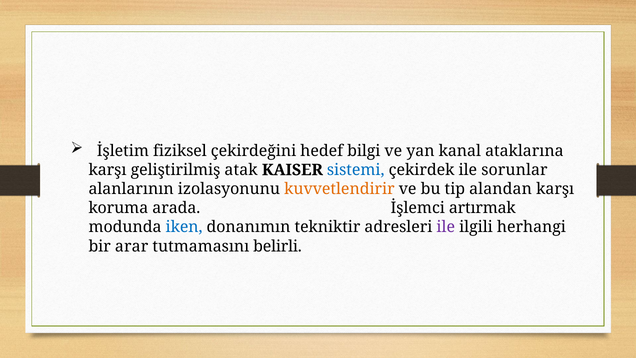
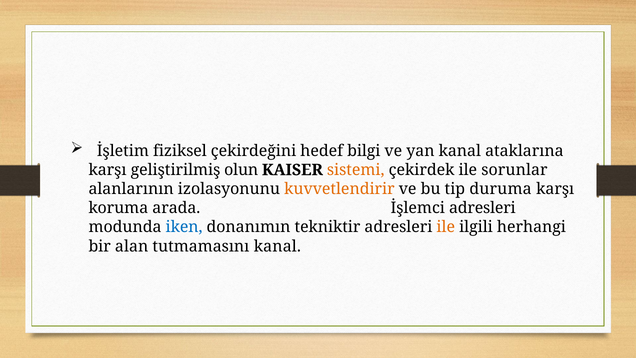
atak: atak -> olun
sistemi colour: blue -> orange
alandan: alandan -> duruma
İşlemci artırmak: artırmak -> adresleri
ile at (446, 227) colour: purple -> orange
arar: arar -> alan
tutmamasını belirli: belirli -> kanal
